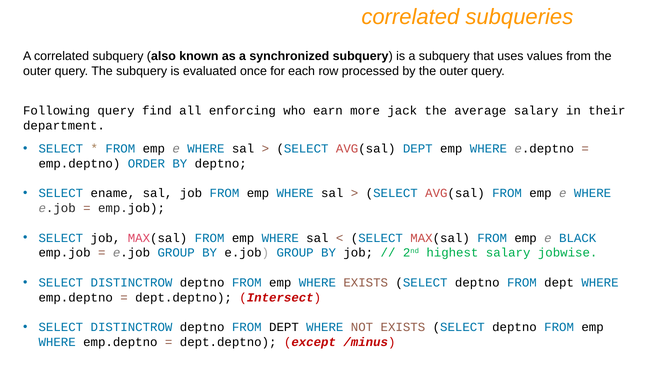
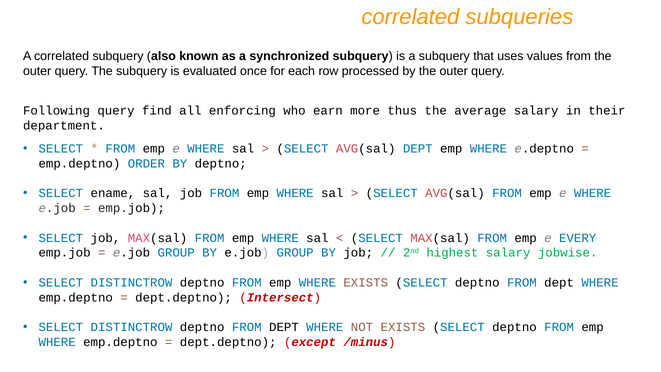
jack: jack -> thus
BLACK: BLACK -> EVERY
